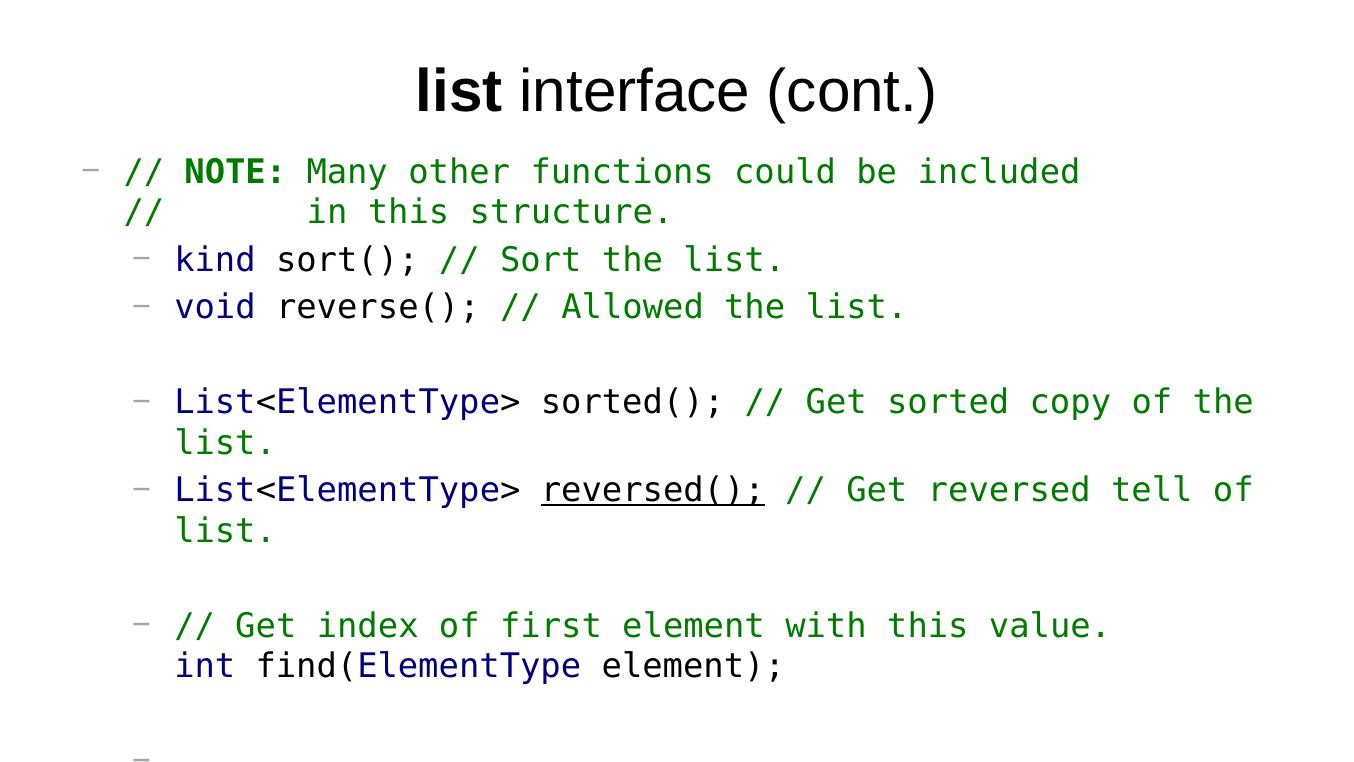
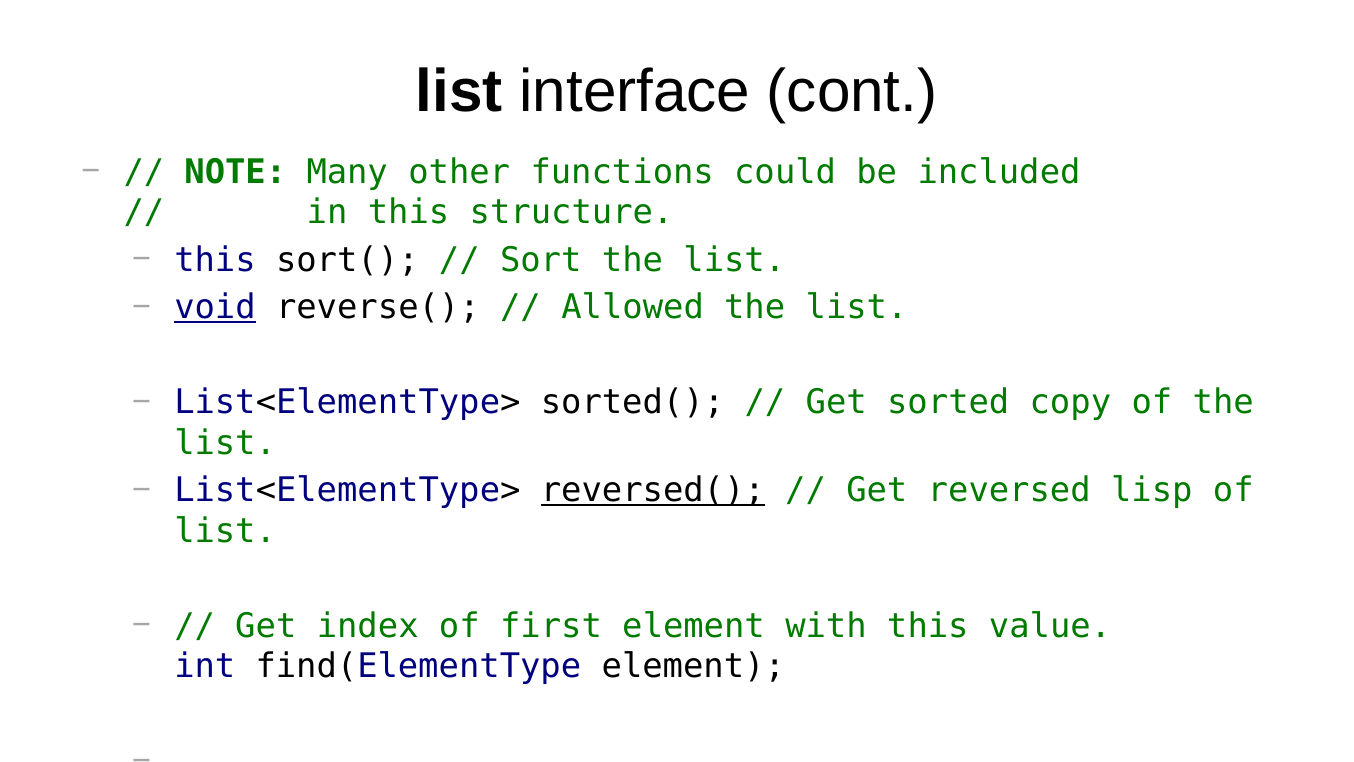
kind at (215, 260): kind -> this
void underline: none -> present
tell: tell -> lisp
